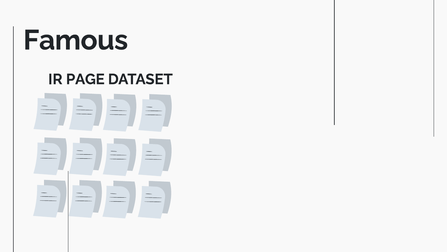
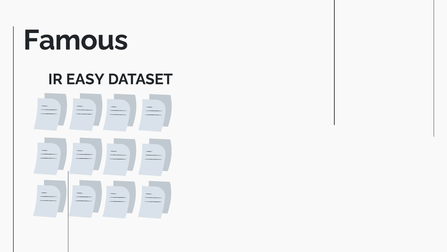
PAGE: PAGE -> EASY
